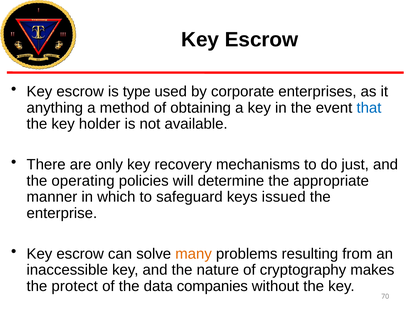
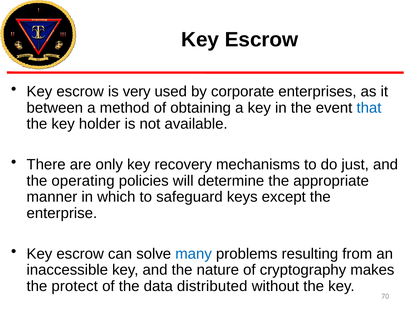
type: type -> very
anything: anything -> between
issued: issued -> except
many colour: orange -> blue
companies: companies -> distributed
